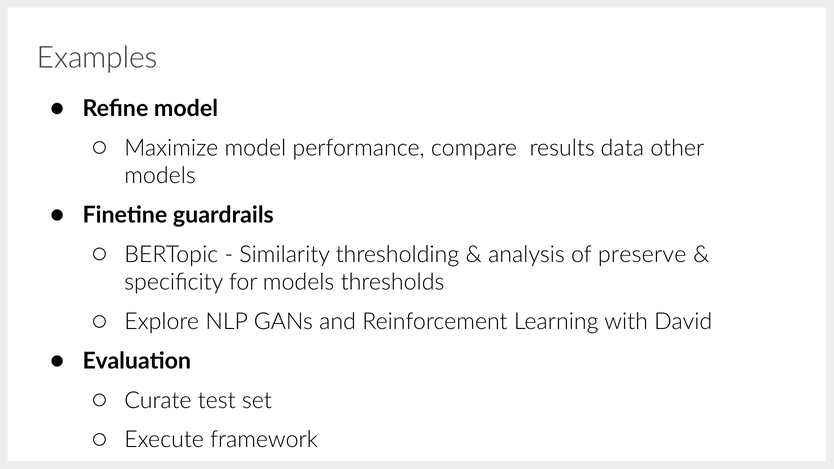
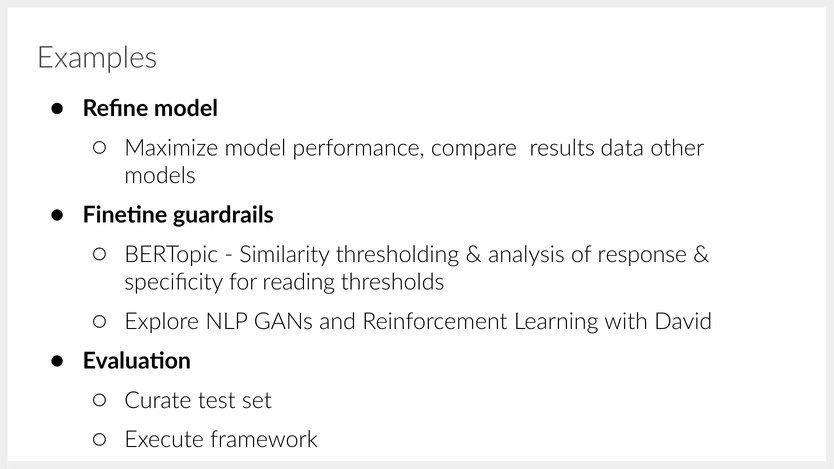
preserve: preserve -> response
for models: models -> reading
